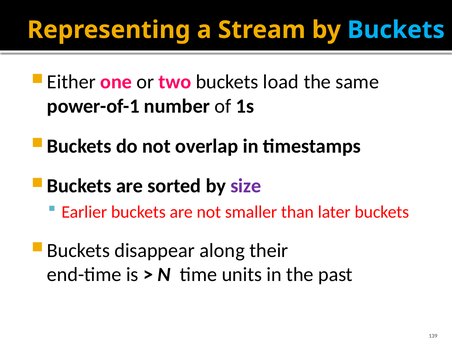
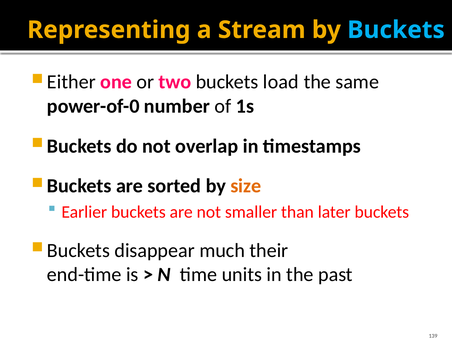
power-of-1: power-of-1 -> power-of-0
size colour: purple -> orange
along: along -> much
